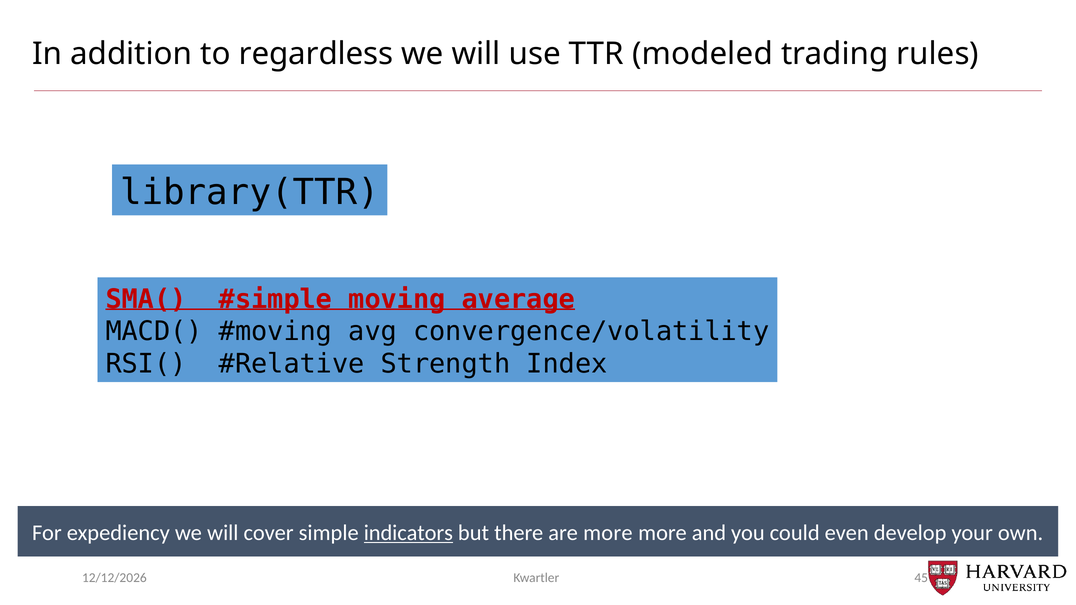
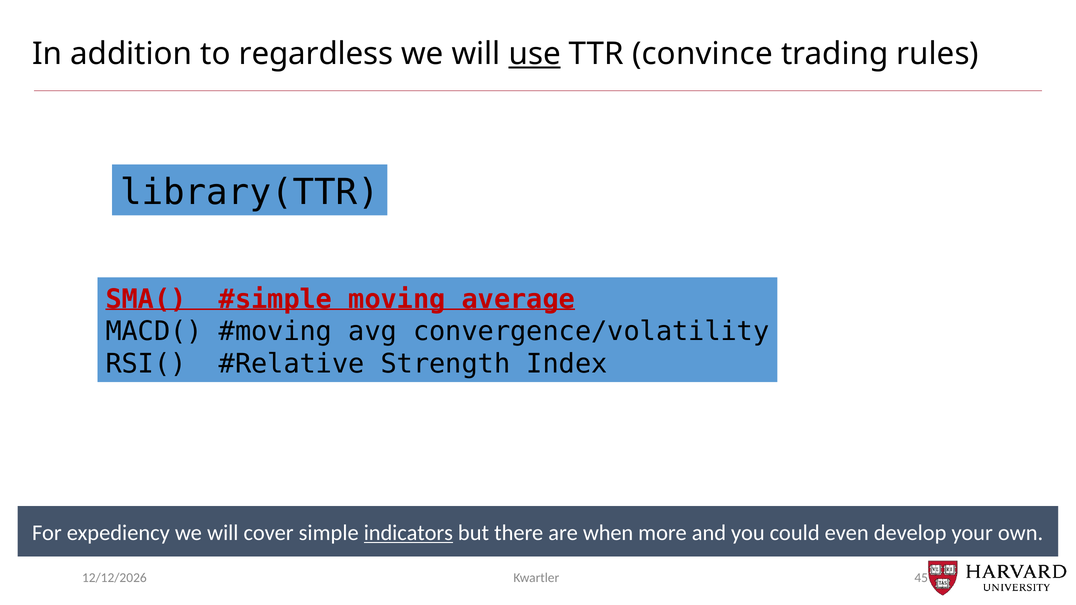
use underline: none -> present
modeled: modeled -> convince
are more: more -> when
